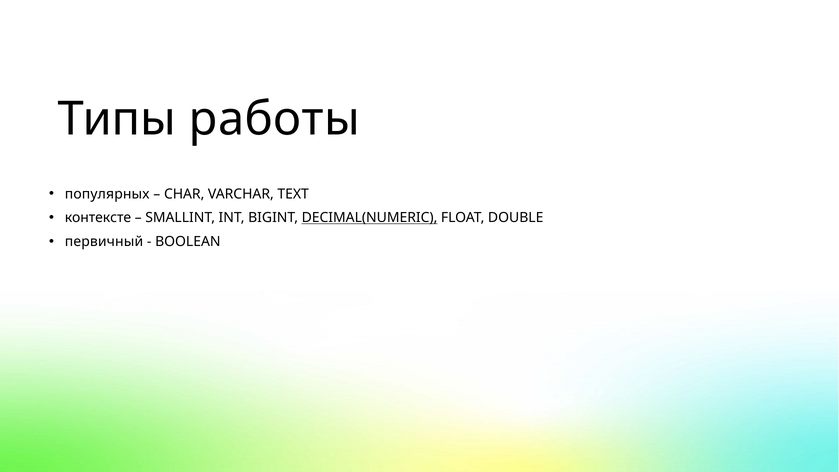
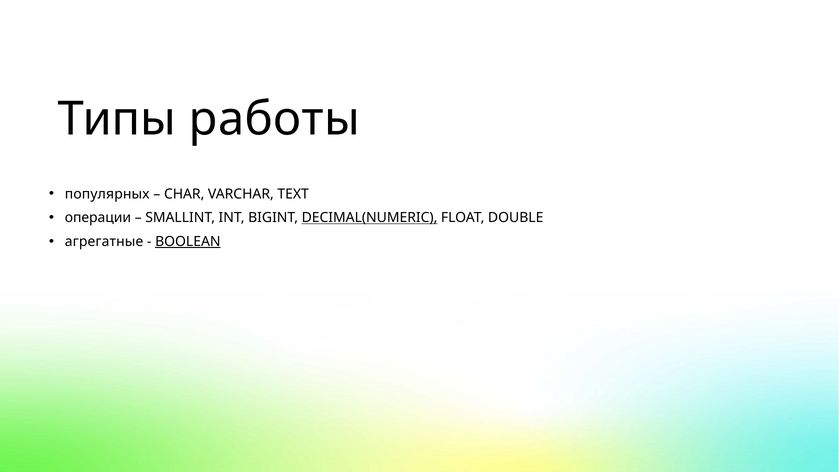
контексте: контексте -> операции
первичный: первичный -> агрегатные
BOOLEAN underline: none -> present
